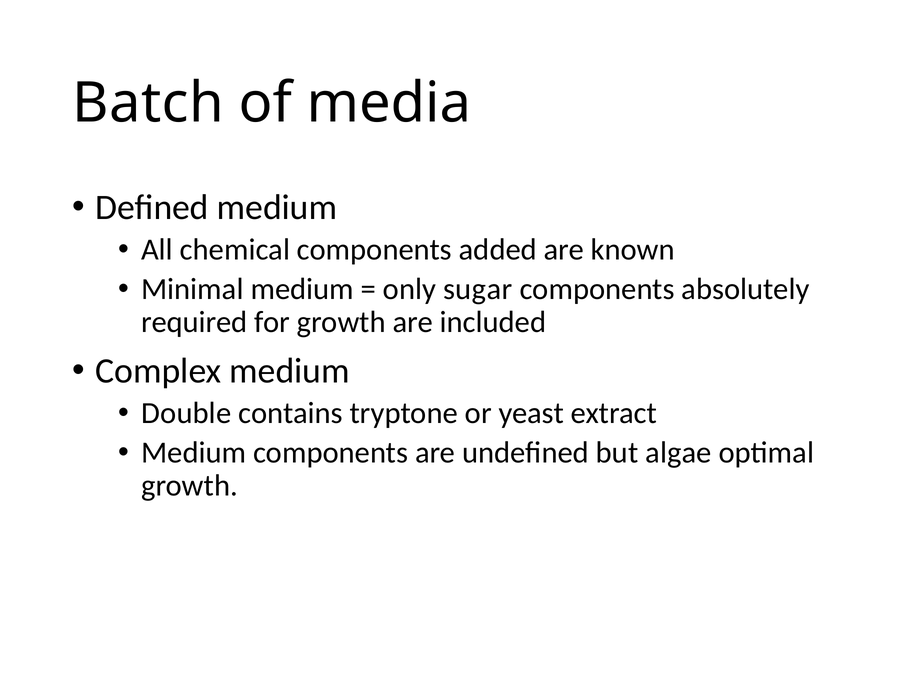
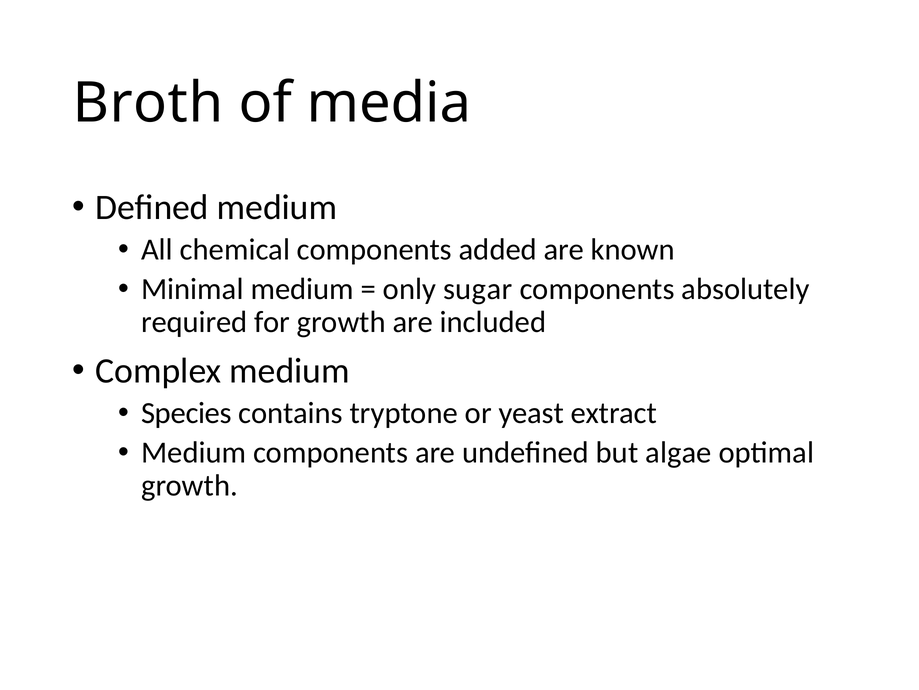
Batch: Batch -> Broth
Double: Double -> Species
